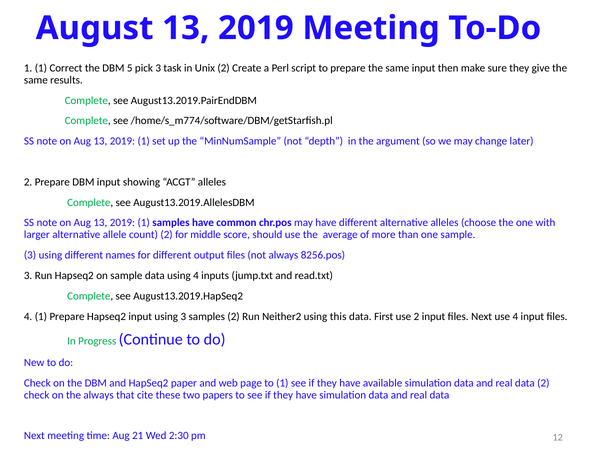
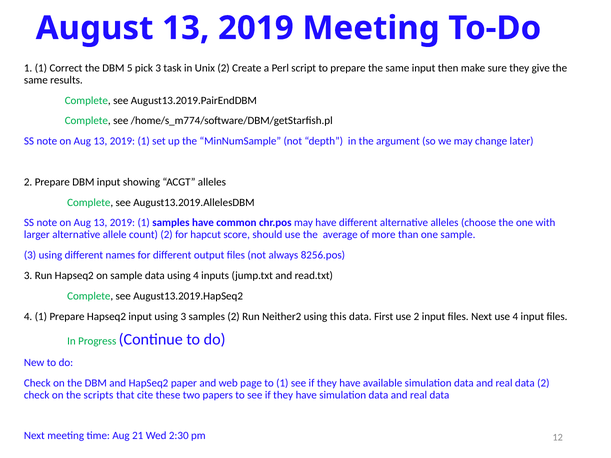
middle: middle -> hapcut
the always: always -> scripts
